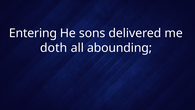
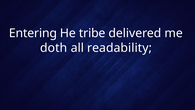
sons: sons -> tribe
abounding: abounding -> readability
